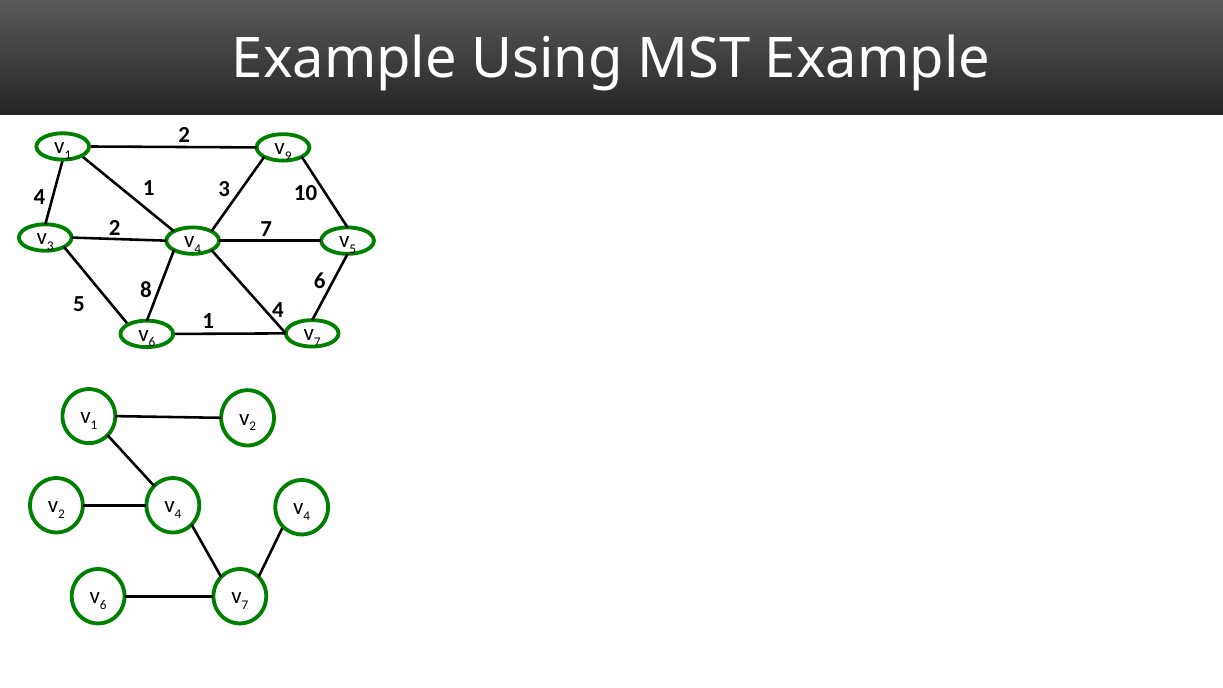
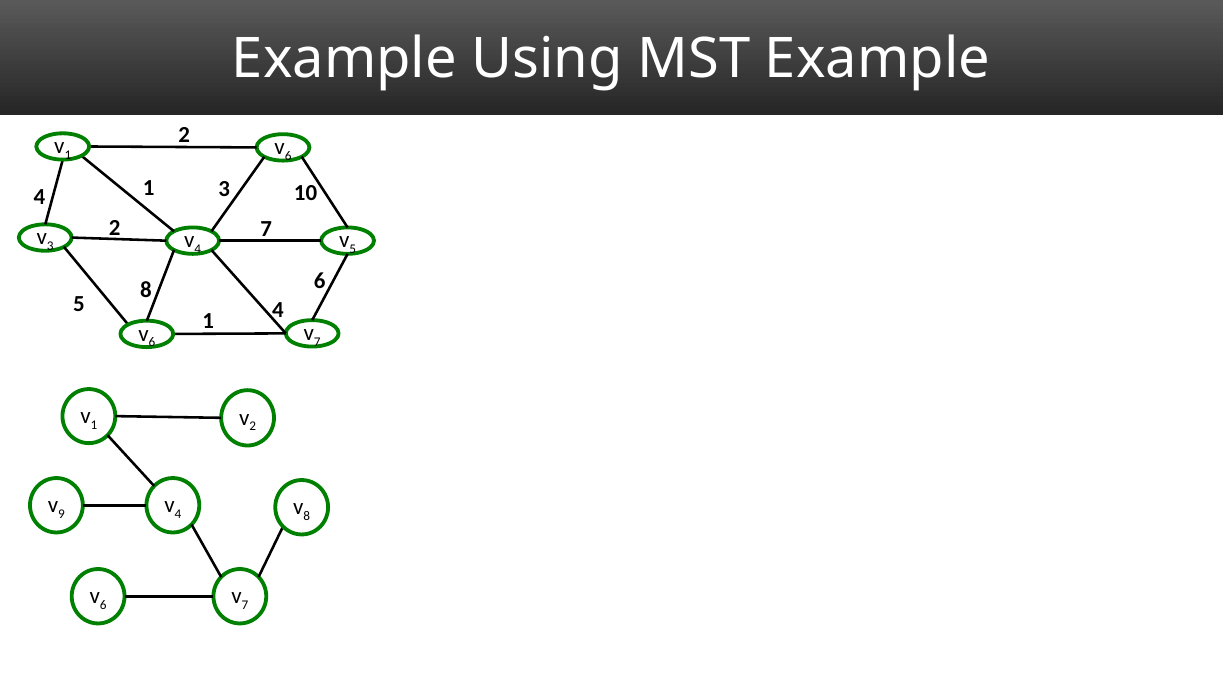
9 at (288, 156): 9 -> 6
2 at (62, 514): 2 -> 9
4 at (307, 516): 4 -> 8
